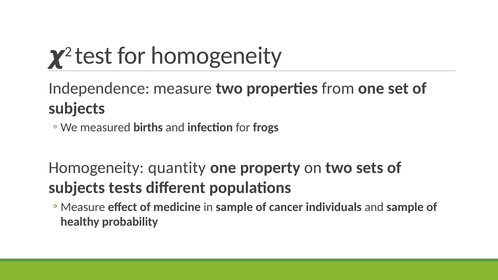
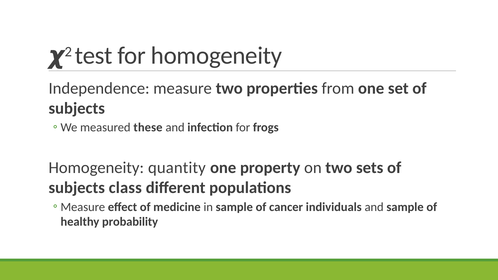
births: births -> these
tests: tests -> class
